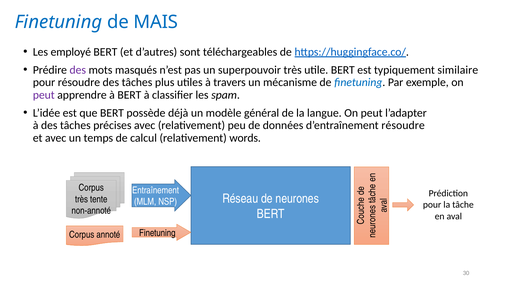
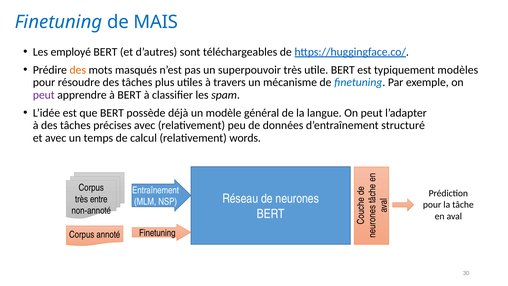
des at (78, 70) colour: purple -> orange
similaire: similaire -> modèles
d’entraînement résoudre: résoudre -> structuré
tente: tente -> entre
